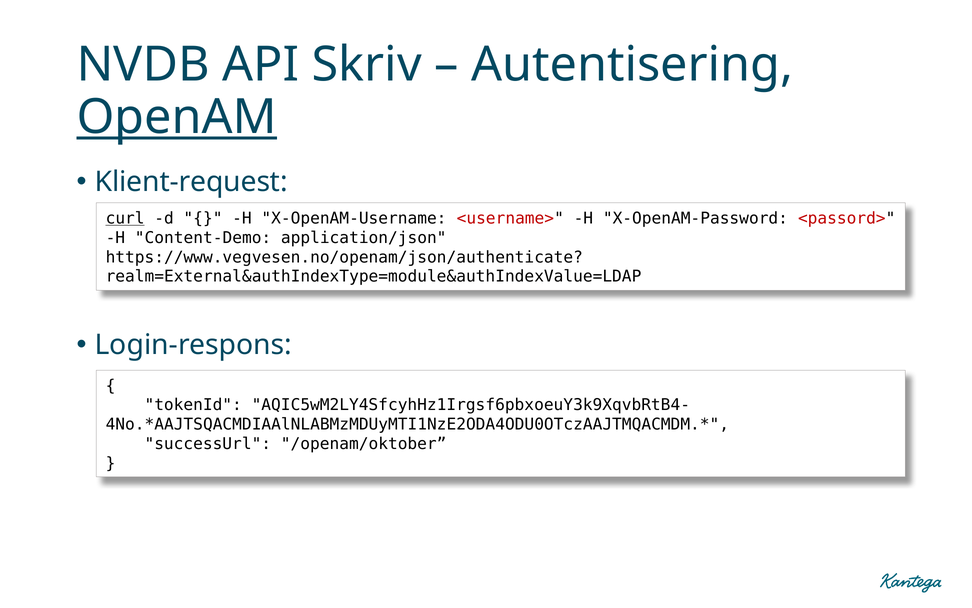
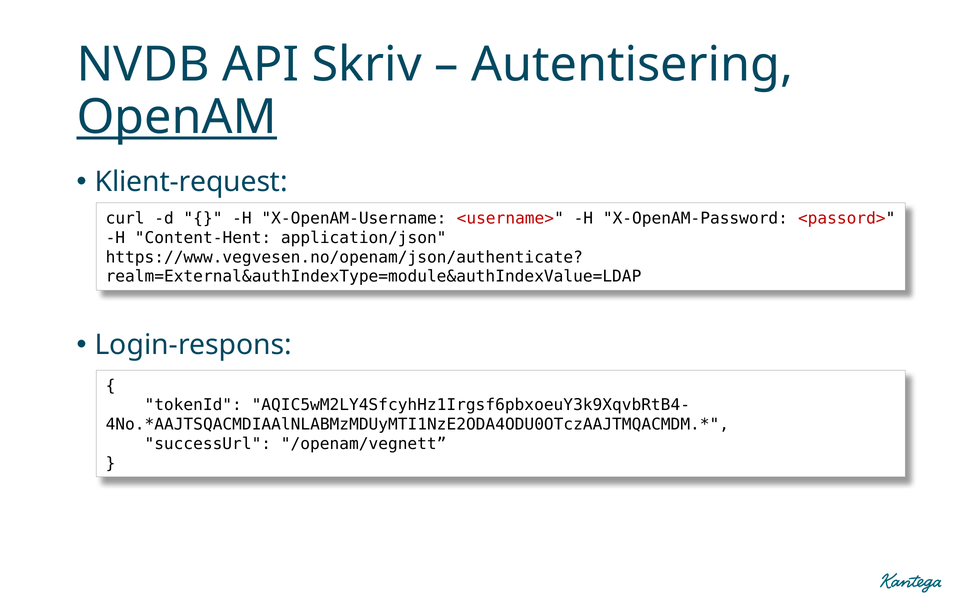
curl underline: present -> none
Content-Demo: Content-Demo -> Content-Hent
/openam/oktober: /openam/oktober -> /openam/vegnett
